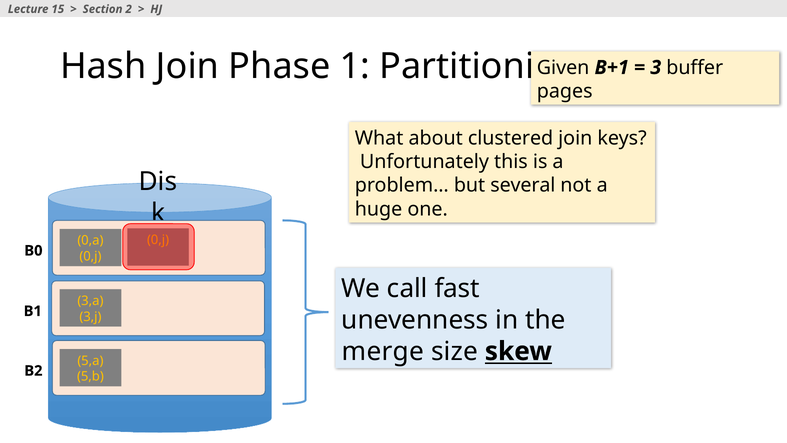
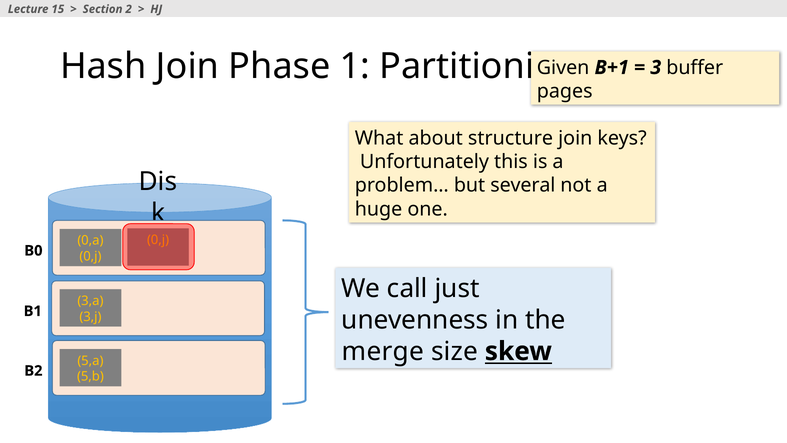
clustered: clustered -> structure
fast: fast -> just
